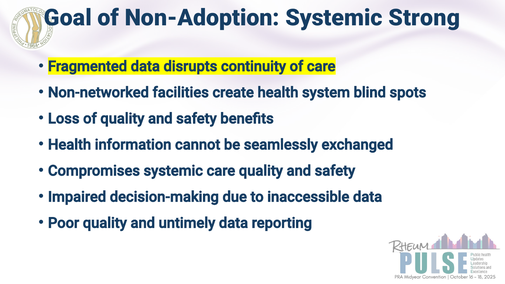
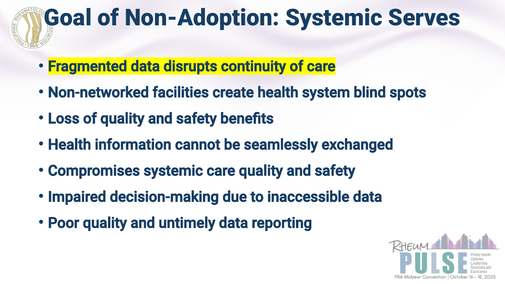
Strong: Strong -> Serves
